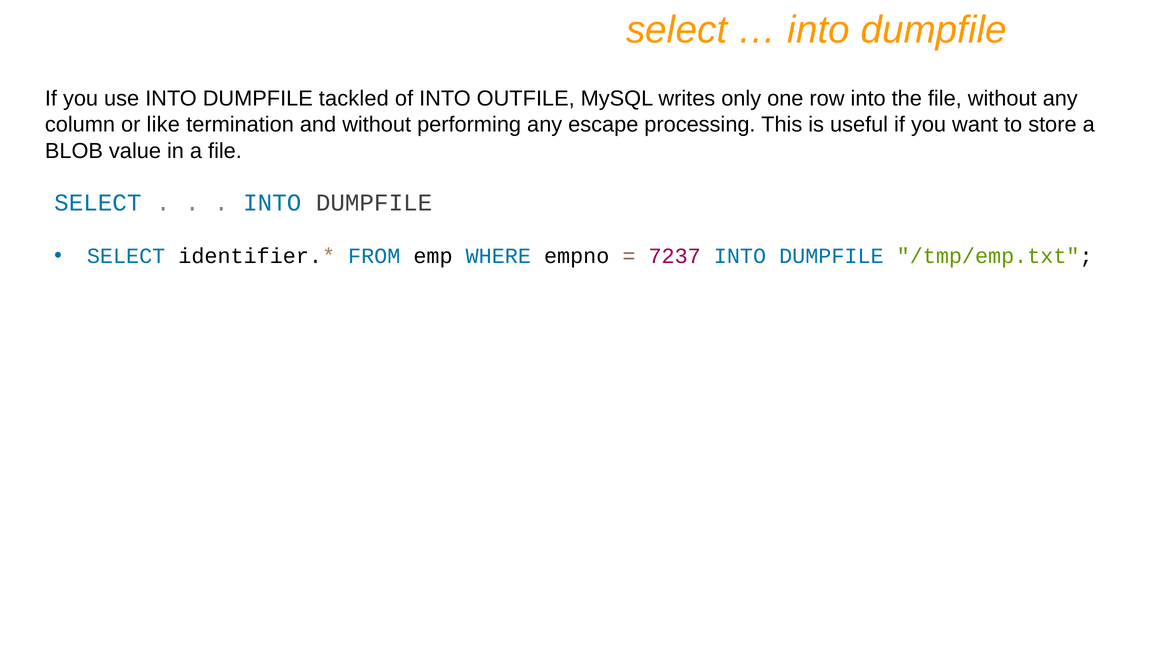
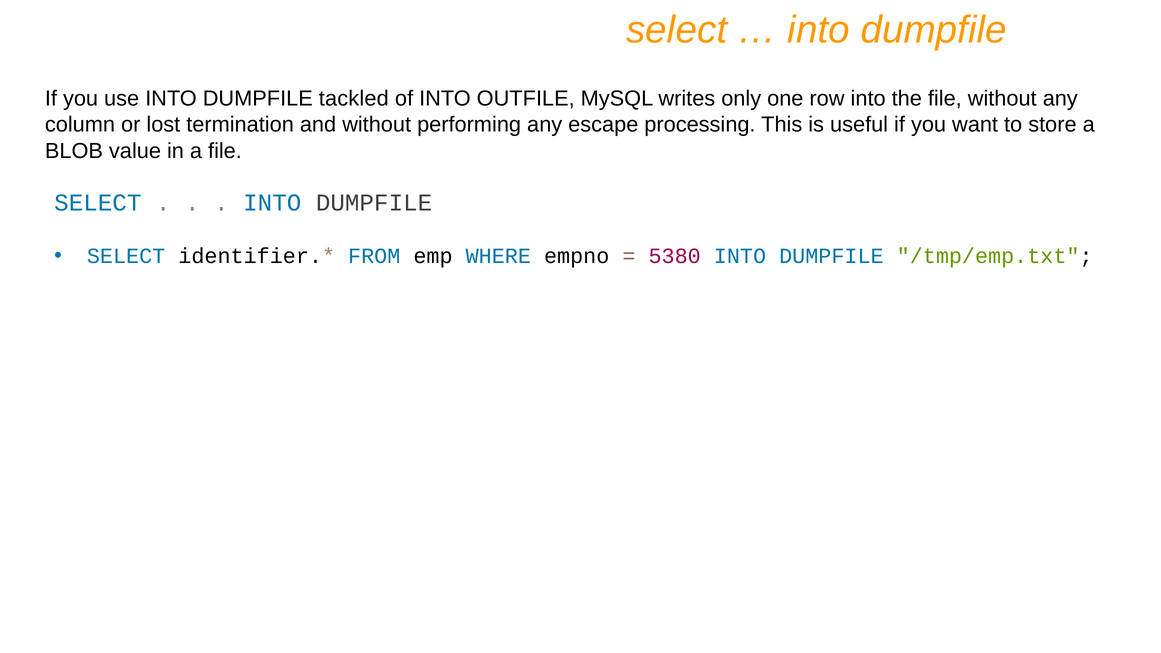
like: like -> lost
7237: 7237 -> 5380
